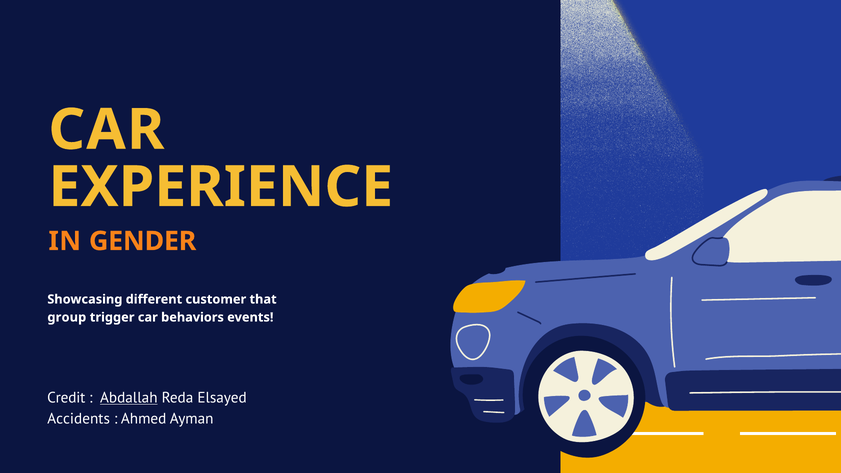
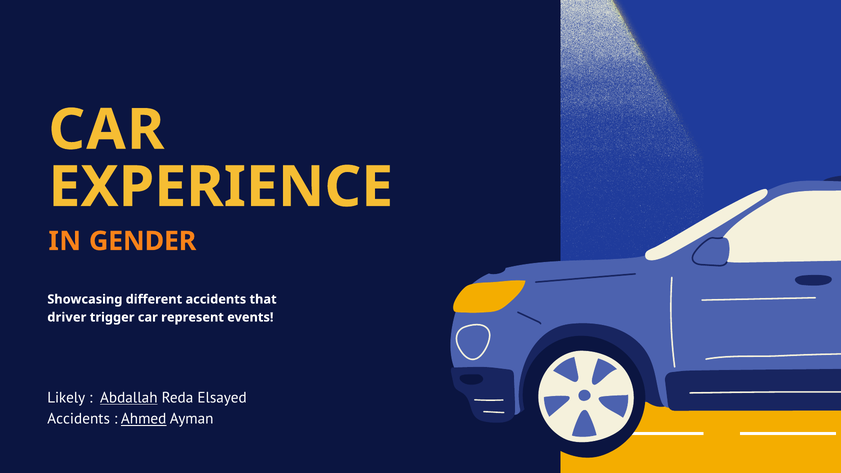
different customer: customer -> accidents
group: group -> driver
behaviors: behaviors -> represent
Credit: Credit -> Likely
Ahmed underline: none -> present
